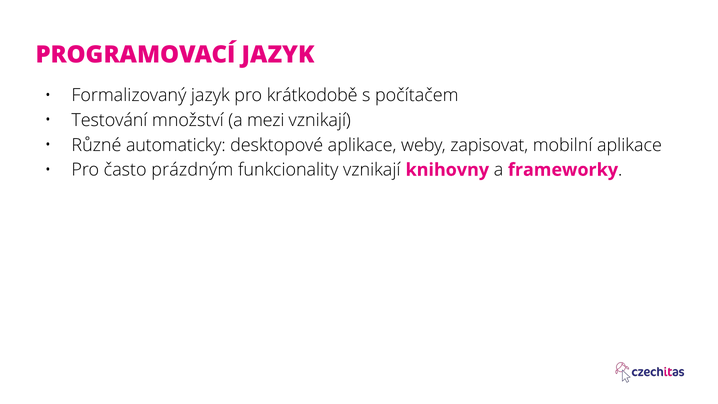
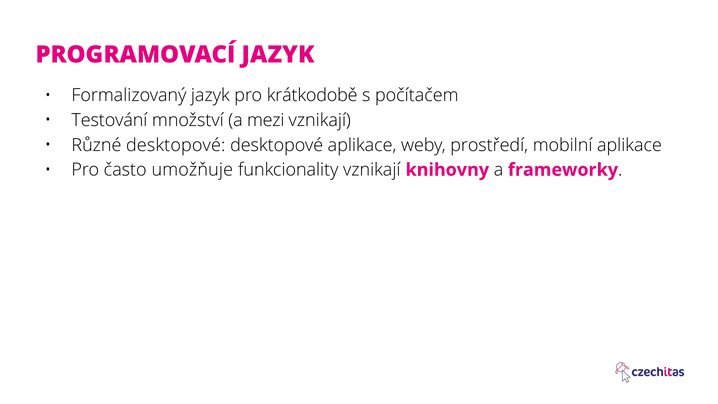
Různé automaticky: automaticky -> desktopové
zapisovat: zapisovat -> prostředí
prázdným: prázdným -> umožňuje
